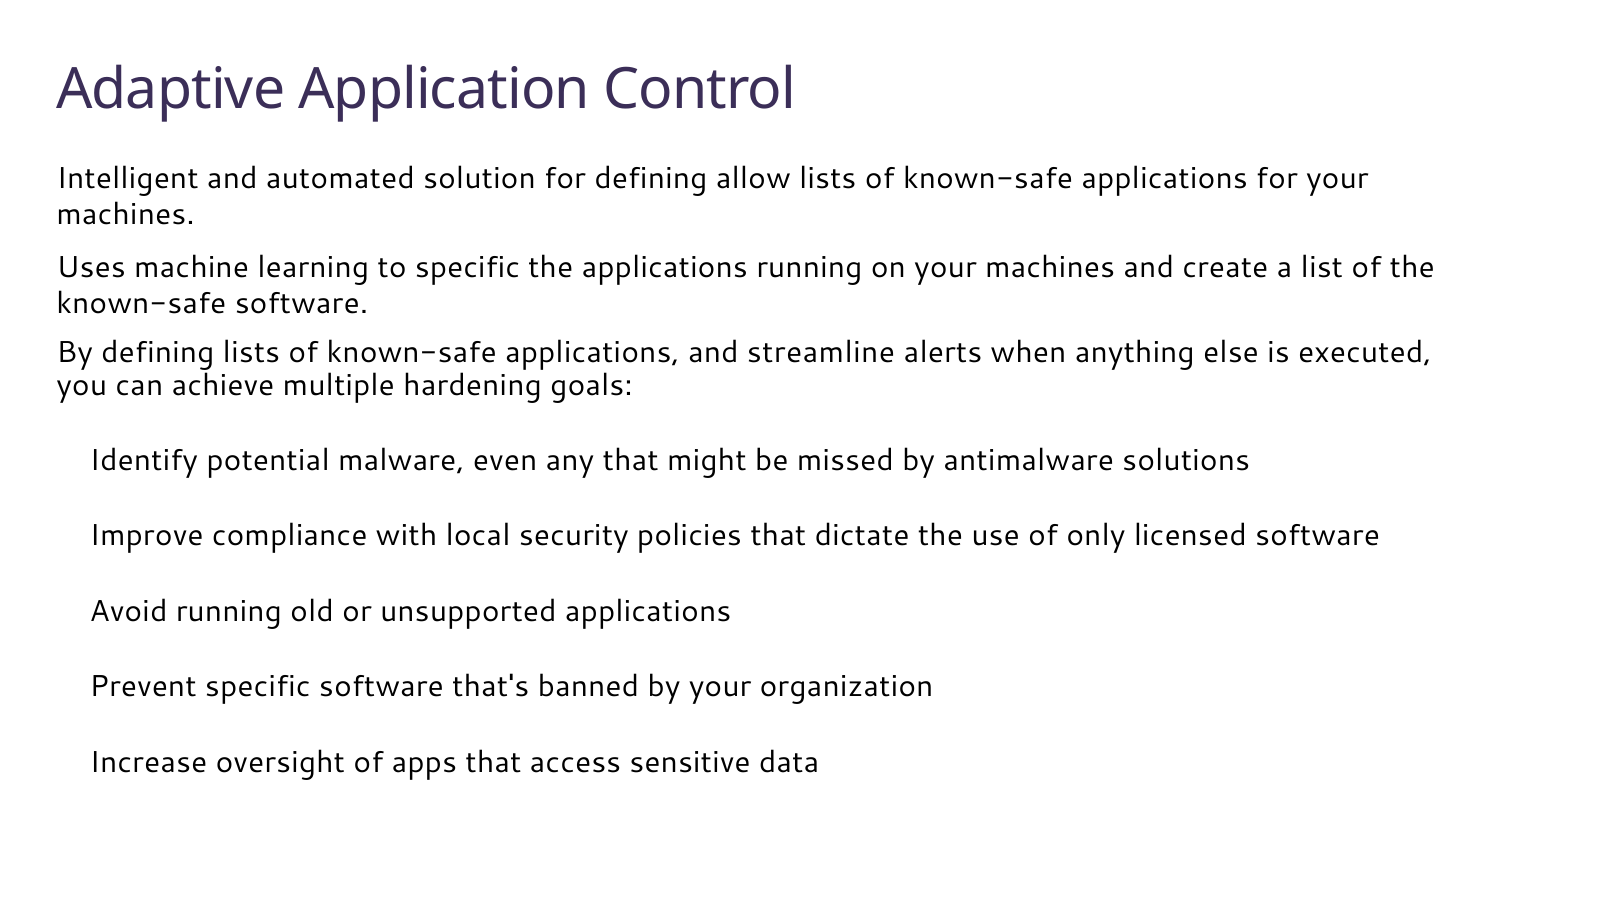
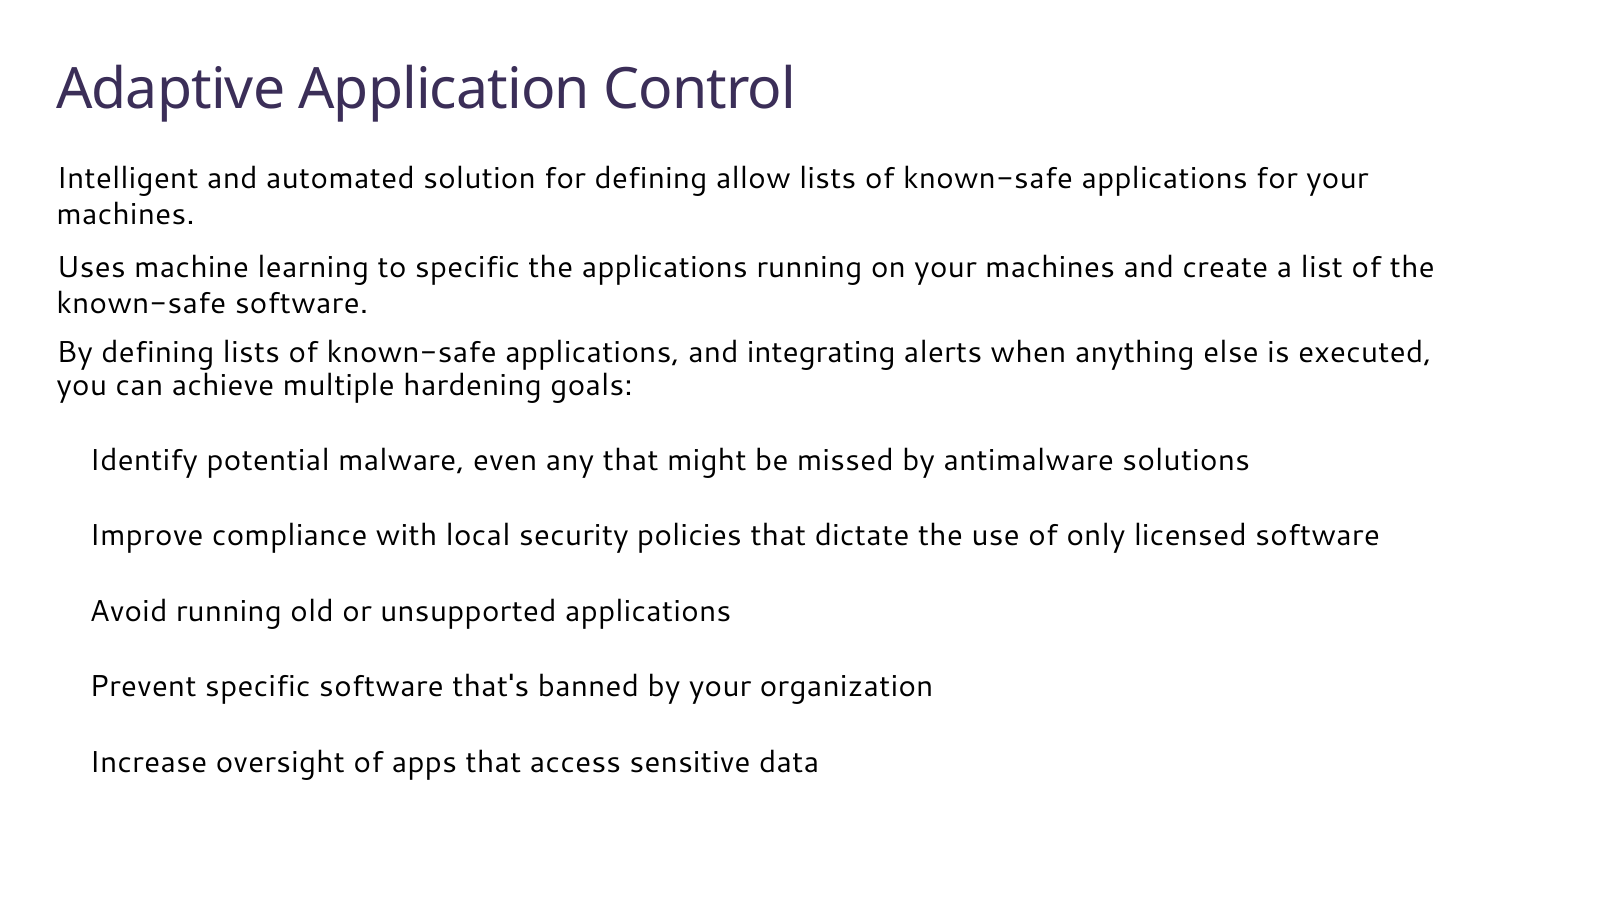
streamline: streamline -> integrating
